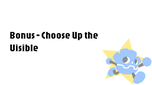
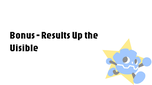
Choose: Choose -> Results
